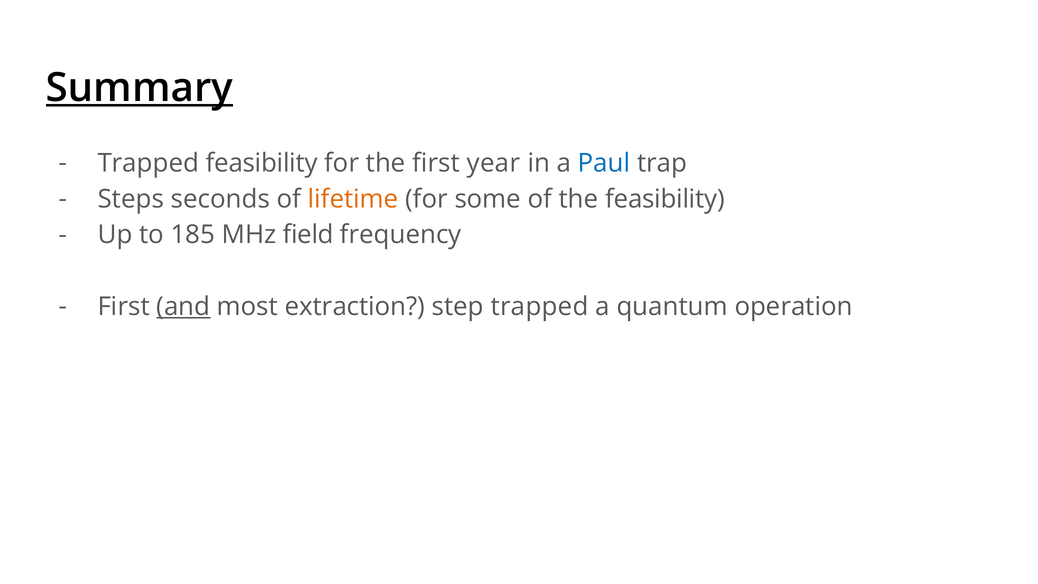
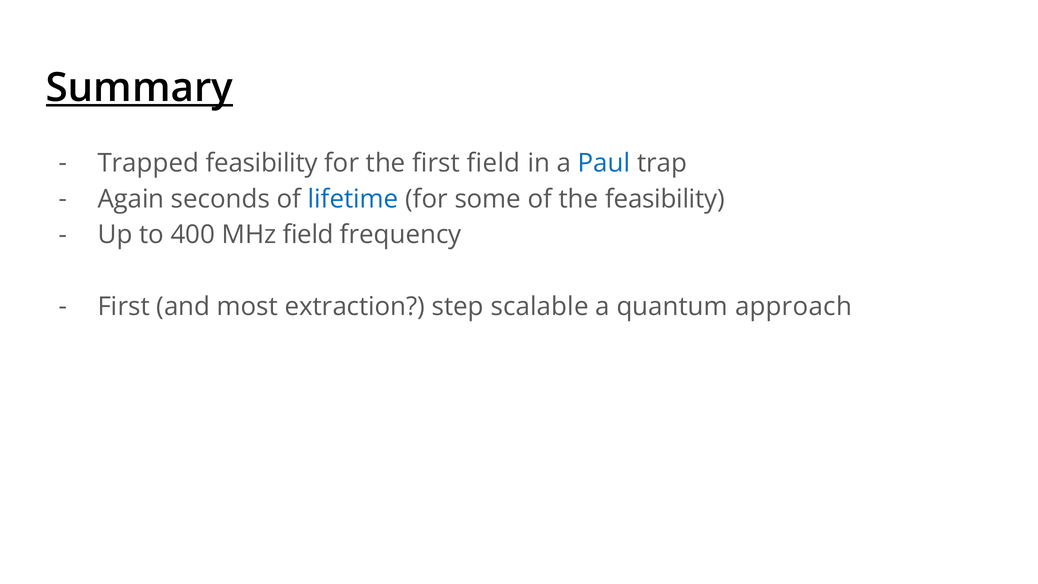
first year: year -> field
Steps: Steps -> Again
lifetime colour: orange -> blue
185: 185 -> 400
and underline: present -> none
step trapped: trapped -> scalable
operation: operation -> approach
